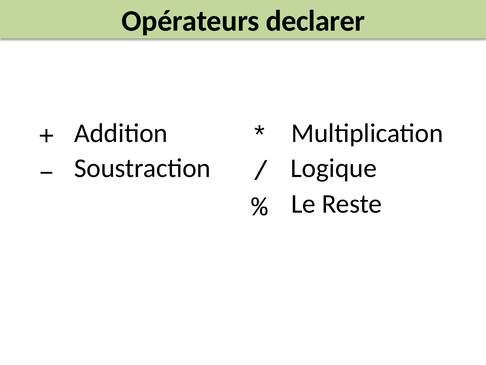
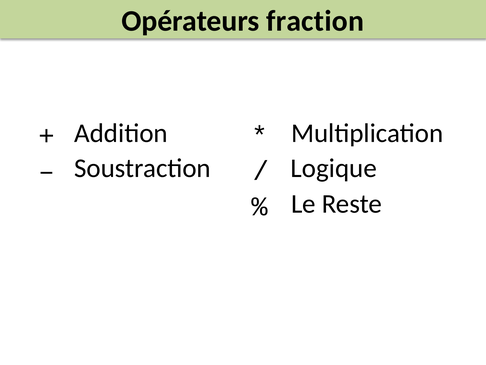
declarer: declarer -> fraction
